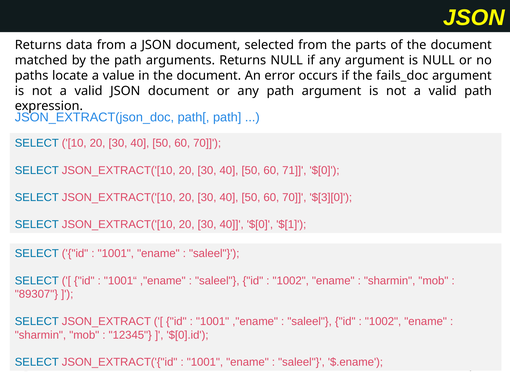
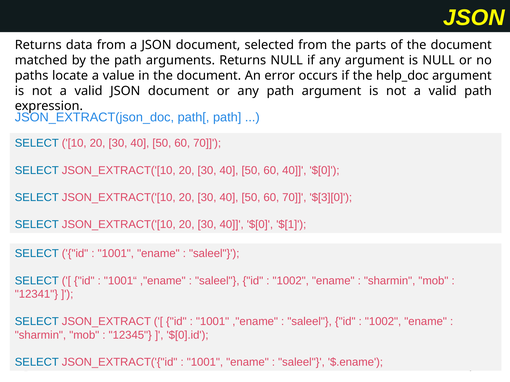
fails_doc: fails_doc -> help_doc
60 71: 71 -> 40
89307: 89307 -> 12341
